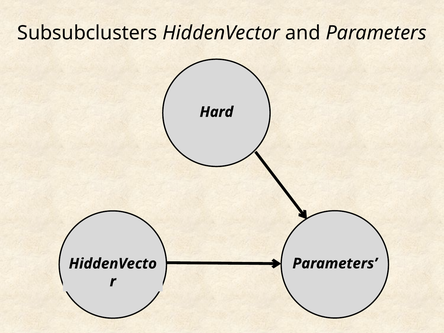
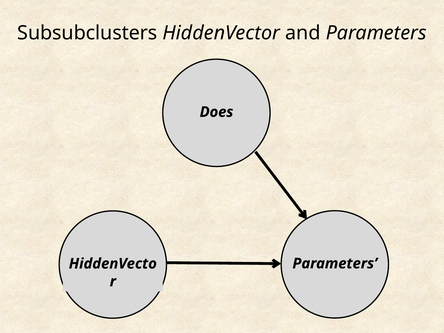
Hard: Hard -> Does
